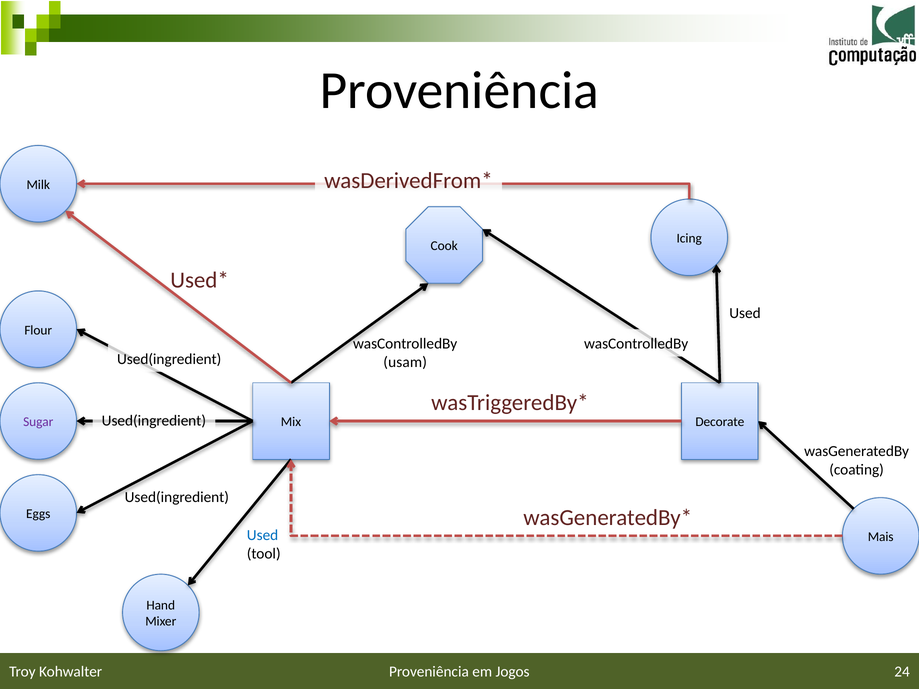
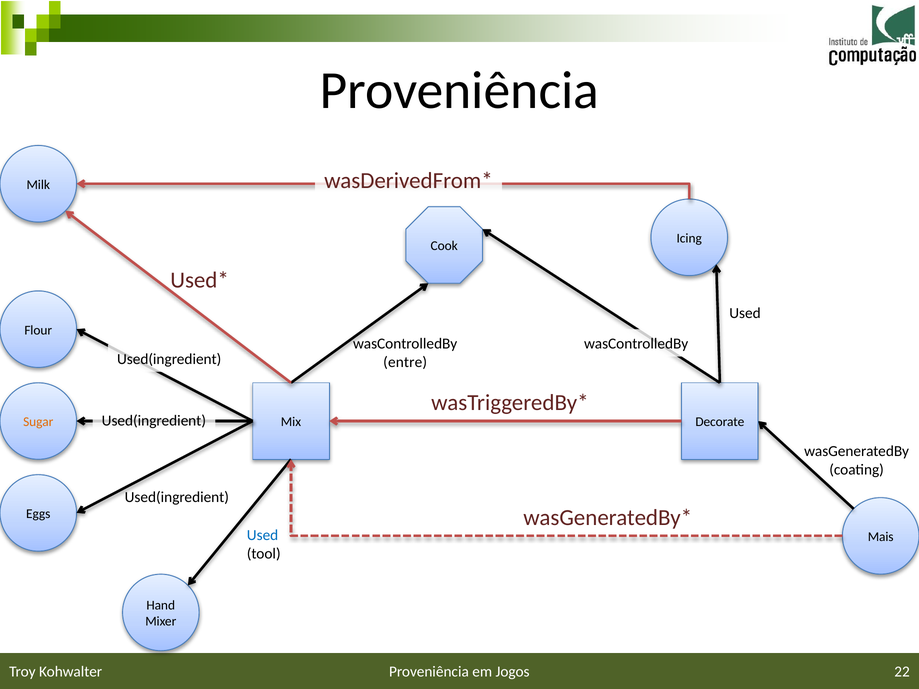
usam: usam -> entre
Sugar colour: purple -> orange
24: 24 -> 22
